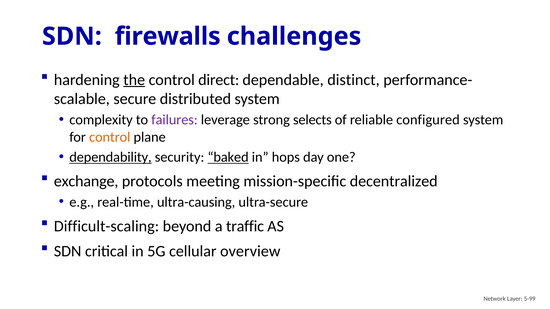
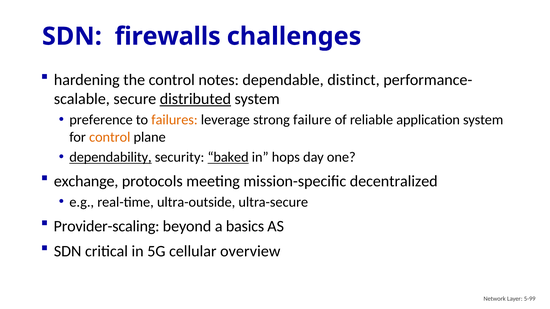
the underline: present -> none
direct: direct -> notes
distributed underline: none -> present
complexity: complexity -> preference
failures colour: purple -> orange
selects: selects -> failure
configured: configured -> application
ultra-causing: ultra-causing -> ultra-outside
Difficult-scaling: Difficult-scaling -> Provider-scaling
traffic: traffic -> basics
